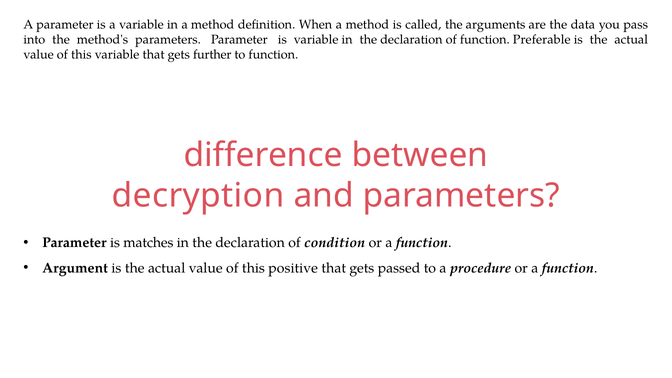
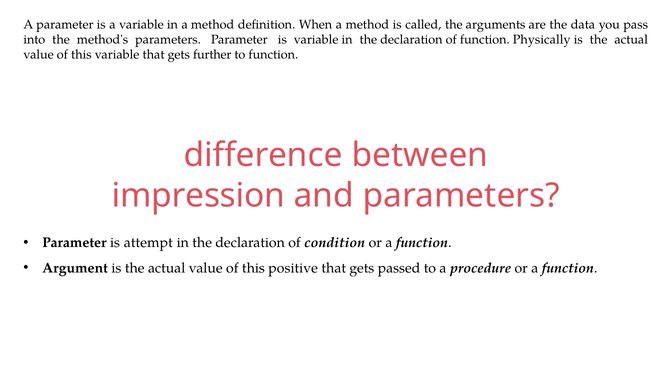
Preferable: Preferable -> Physically
decryption: decryption -> impression
matches: matches -> attempt
